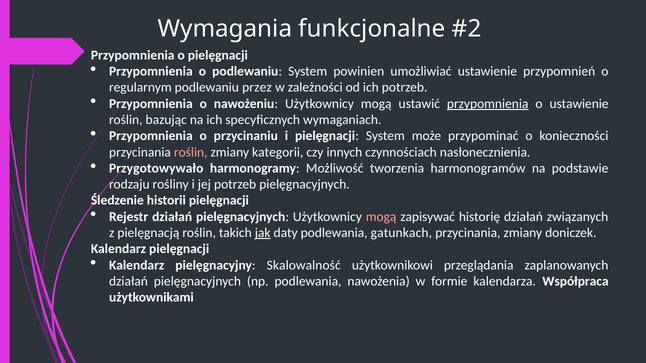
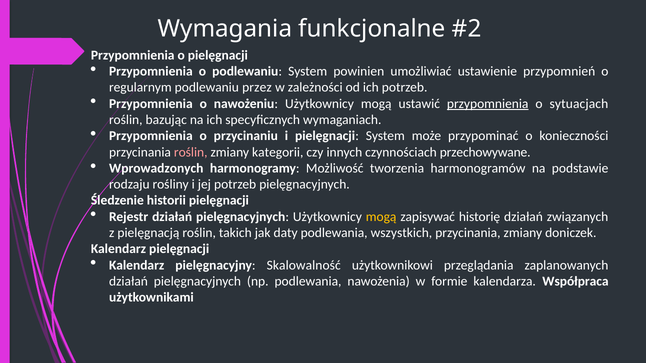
o ustawienie: ustawienie -> sytuacjach
nasłonecznienia: nasłonecznienia -> przechowywane
Przygotowywało: Przygotowywało -> Wprowadzonych
mogą at (381, 217) colour: pink -> yellow
jak underline: present -> none
gatunkach: gatunkach -> wszystkich
